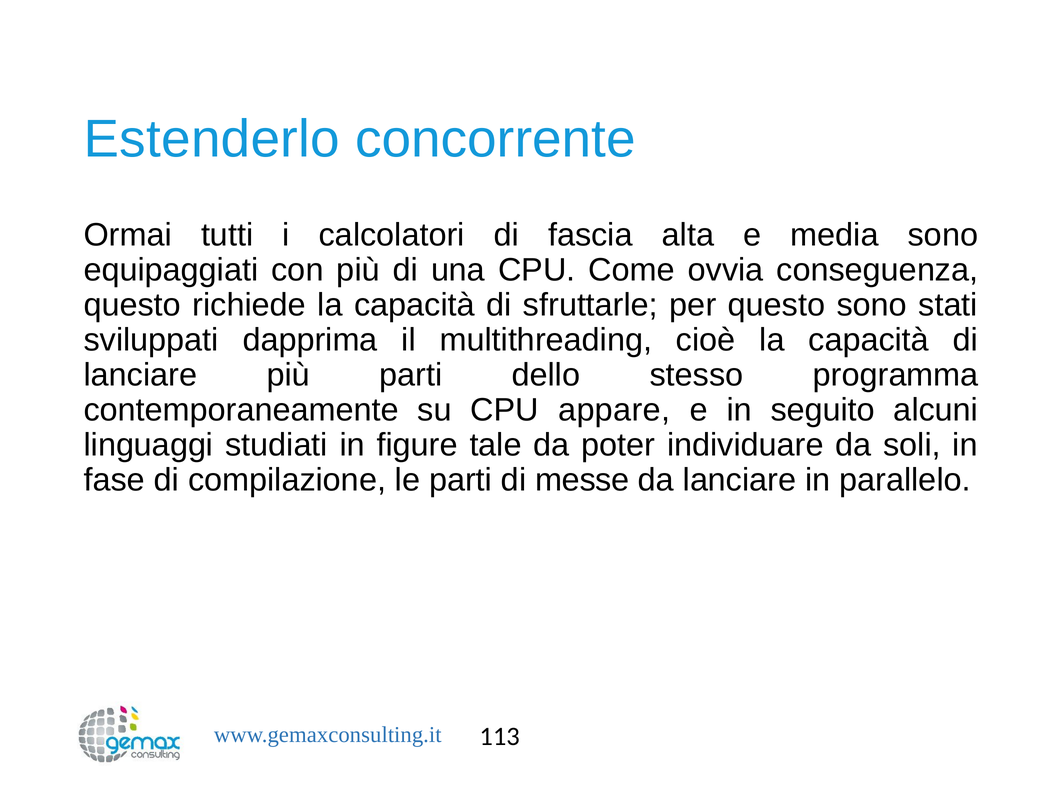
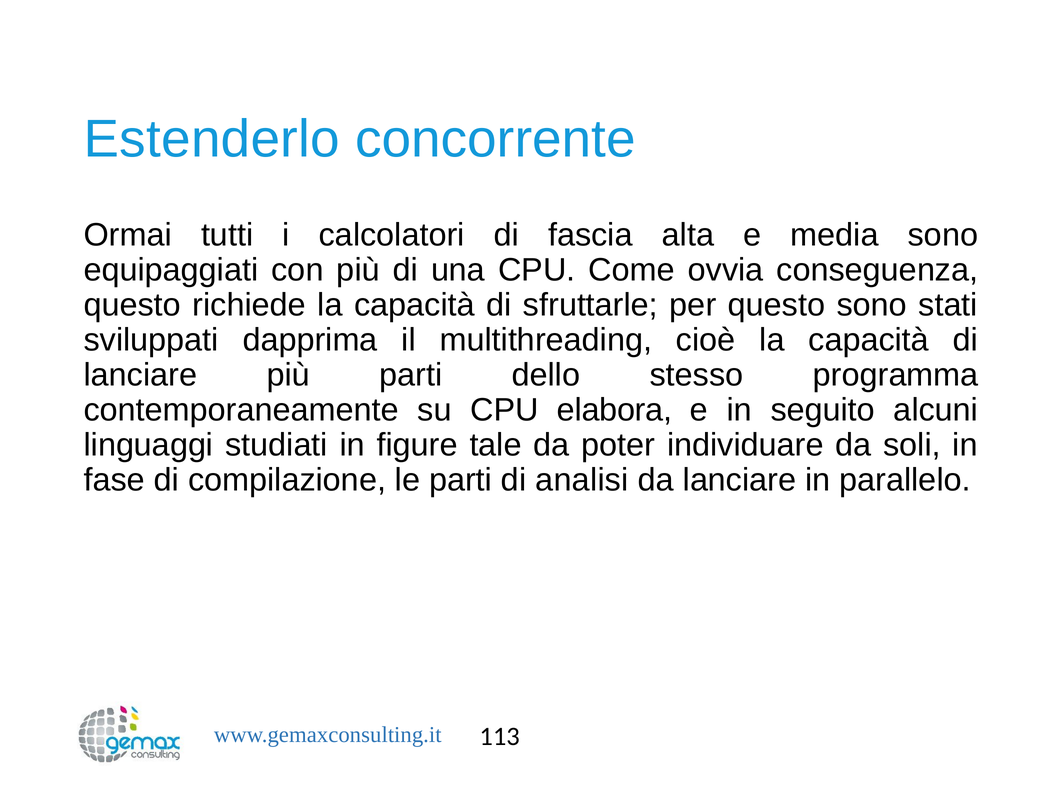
appare: appare -> elabora
messe: messe -> analisi
